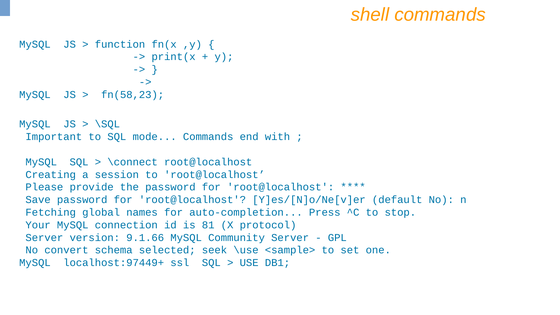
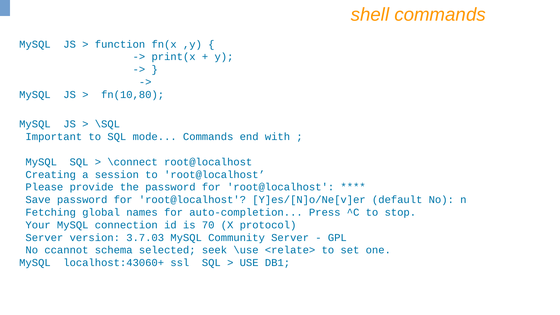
fn(58,23: fn(58,23 -> fn(10,80
81: 81 -> 70
9.1.66: 9.1.66 -> 3.7.03
convert: convert -> ccannot
<sample>: <sample> -> <relate>
localhost:97449+: localhost:97449+ -> localhost:43060+
